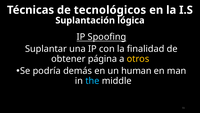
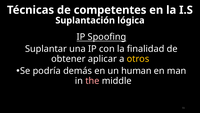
tecnológicos: tecnológicos -> competentes
página: página -> aplicar
the colour: light blue -> pink
